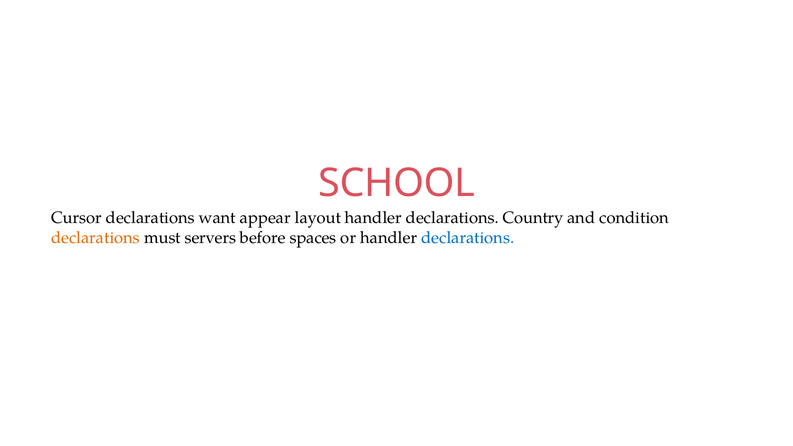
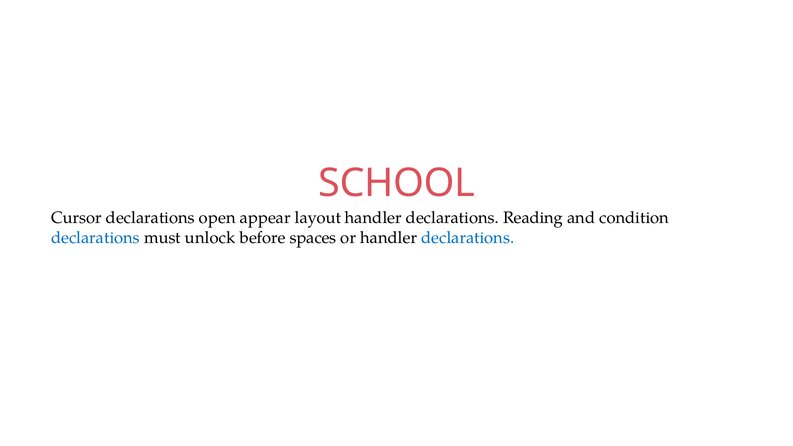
want: want -> open
Country: Country -> Reading
declarations at (95, 238) colour: orange -> blue
servers: servers -> unlock
